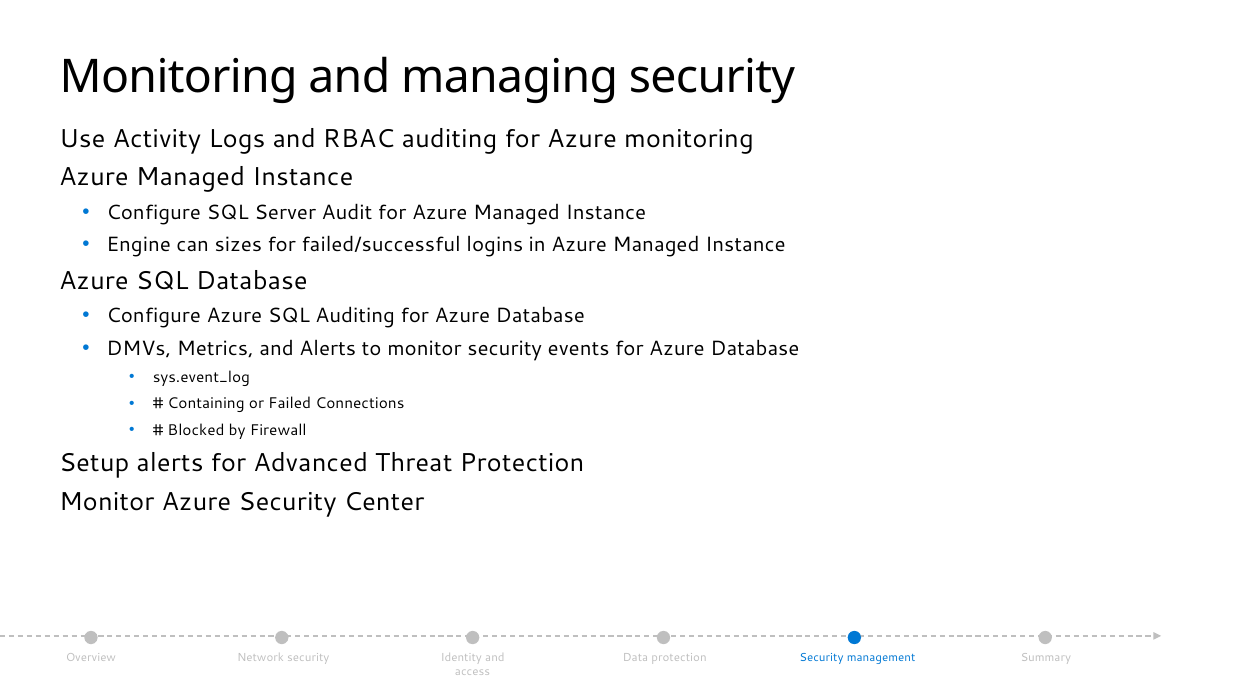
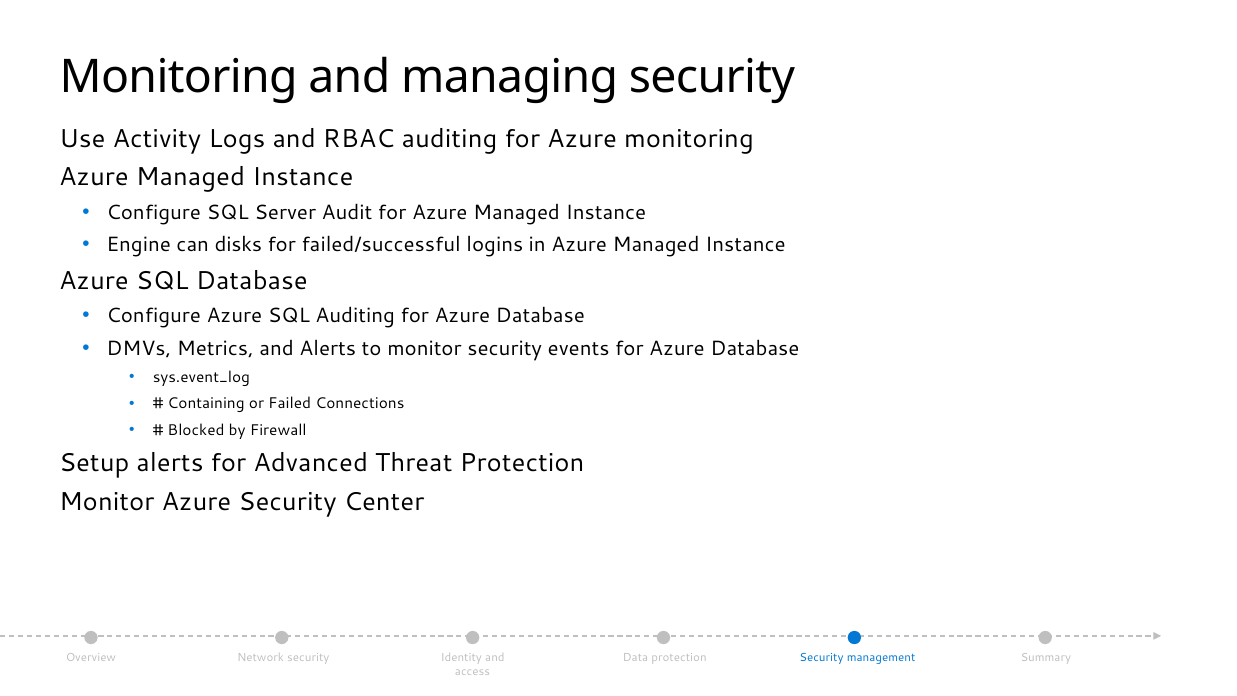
sizes: sizes -> disks
